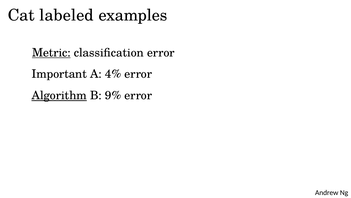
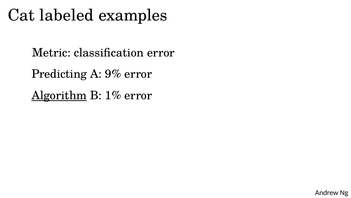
Metric underline: present -> none
Important: Important -> Predicting
4%: 4% -> 9%
9%: 9% -> 1%
